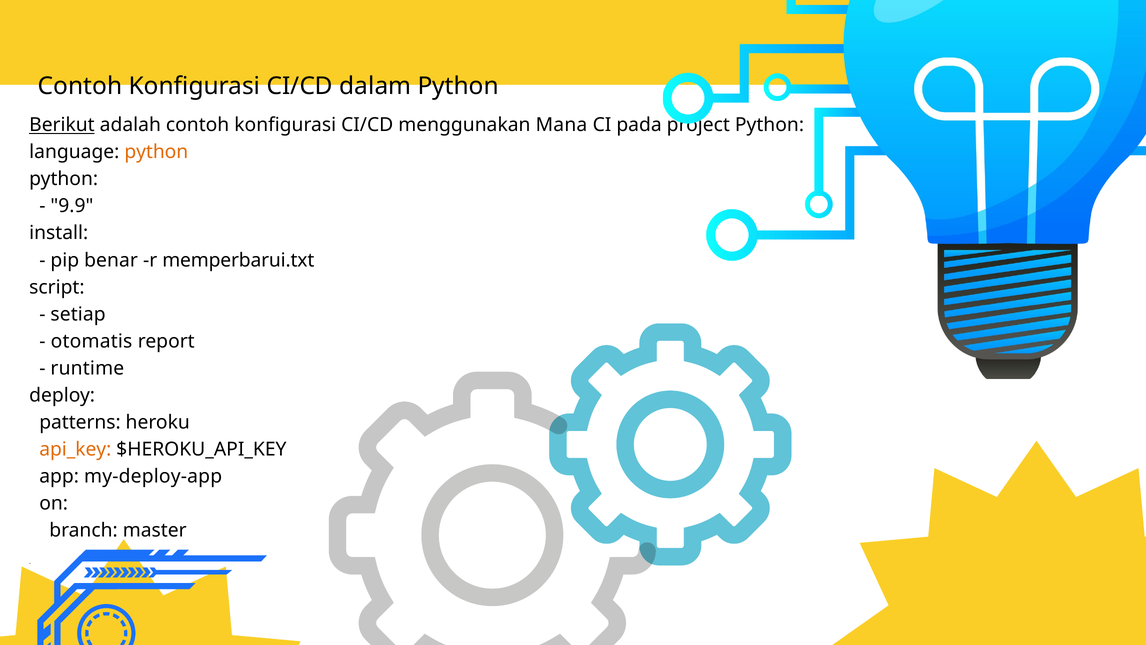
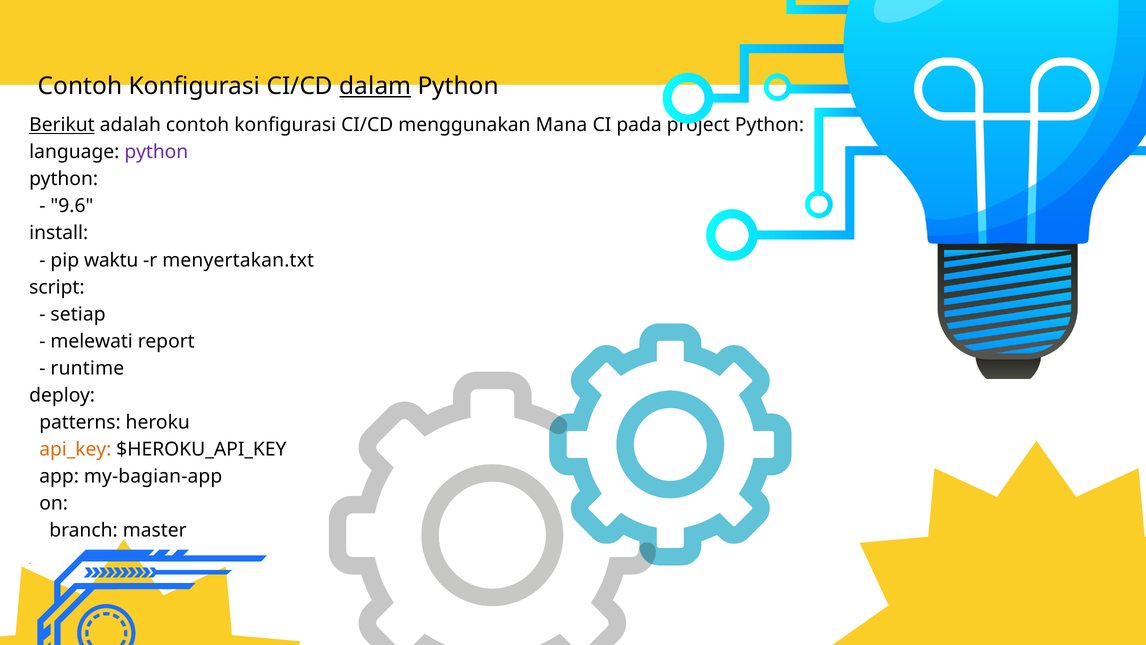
dalam underline: none -> present
python at (156, 152) colour: orange -> purple
9.9: 9.9 -> 9.6
benar: benar -> waktu
memperbarui.txt: memperbarui.txt -> menyertakan.txt
otomatis: otomatis -> melewati
my-deploy-app: my-deploy-app -> my-bagian-app
